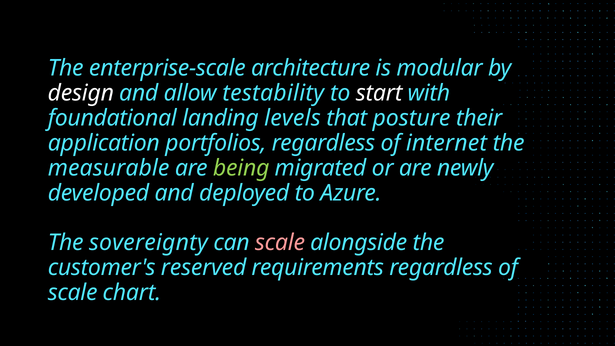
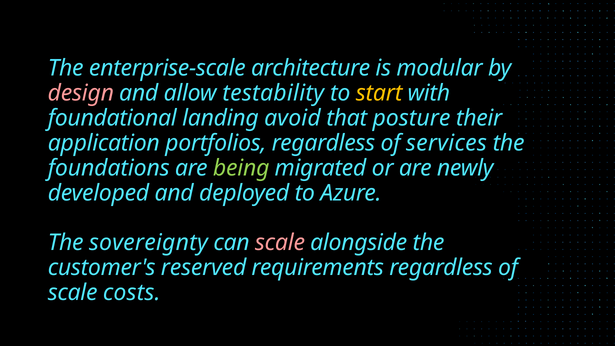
design colour: white -> pink
start colour: white -> yellow
levels: levels -> avoid
internet: internet -> services
measurable: measurable -> foundations
chart: chart -> costs
